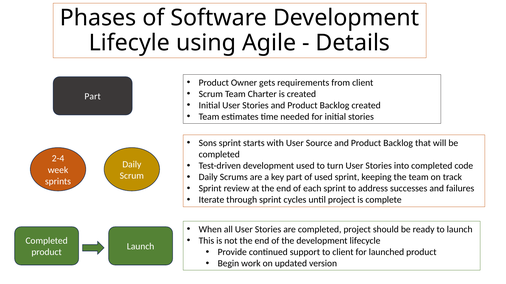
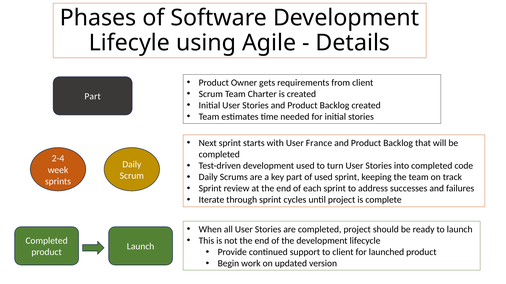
Sons: Sons -> Next
Source: Source -> France
